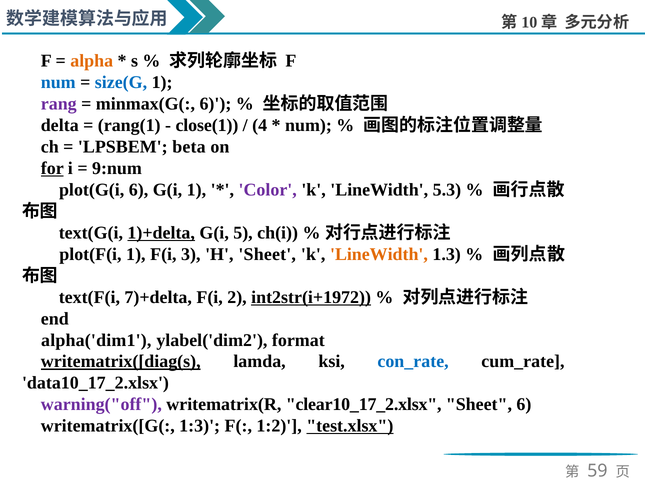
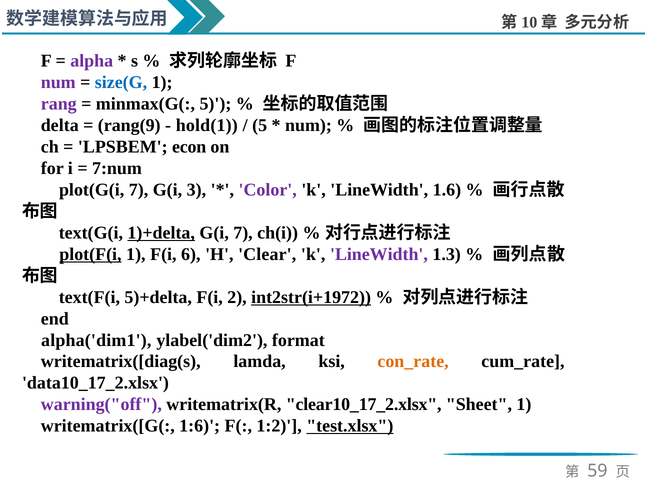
alpha colour: orange -> purple
num at (58, 83) colour: blue -> purple
minmax(G( 6: 6 -> 5
rang(1: rang(1 -> rang(9
close(1: close(1 -> hold(1
4 at (260, 126): 4 -> 5
beta: beta -> econ
for underline: present -> none
9:num: 9:num -> 7:num
plot(G(i 6: 6 -> 7
G(i 1: 1 -> 3
5.3: 5.3 -> 1.6
G(i 5: 5 -> 7
plot(F(i underline: none -> present
3: 3 -> 6
H Sheet: Sheet -> Clear
LineWidth at (379, 255) colour: orange -> purple
7)+delta: 7)+delta -> 5)+delta
writematrix([diag(s underline: present -> none
con_rate colour: blue -> orange
Sheet 6: 6 -> 1
1:3: 1:3 -> 1:6
